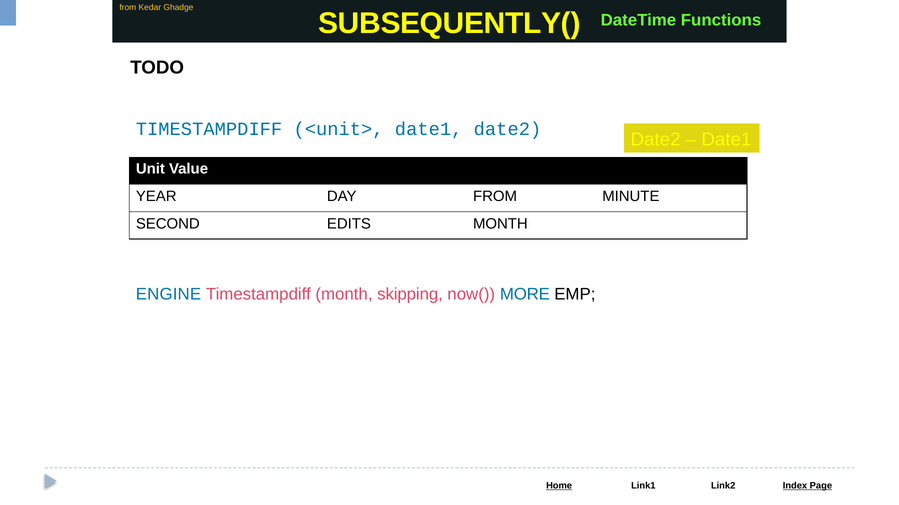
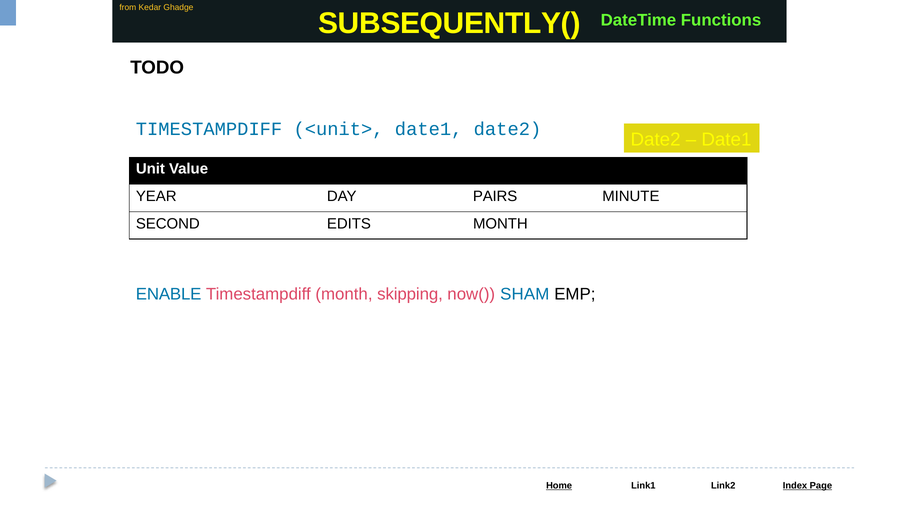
DAY FROM: FROM -> PAIRS
ENGINE: ENGINE -> ENABLE
MORE: MORE -> SHAM
